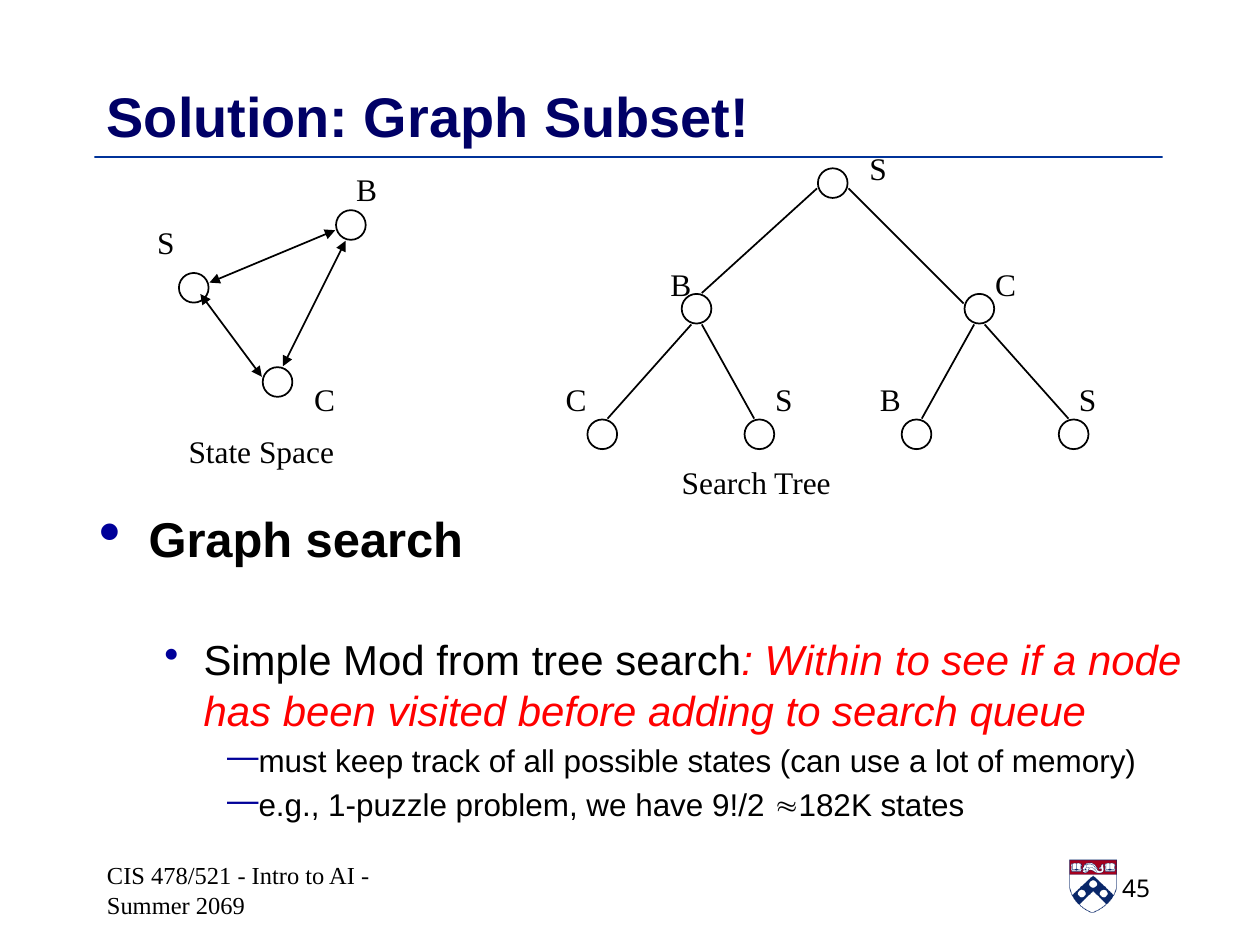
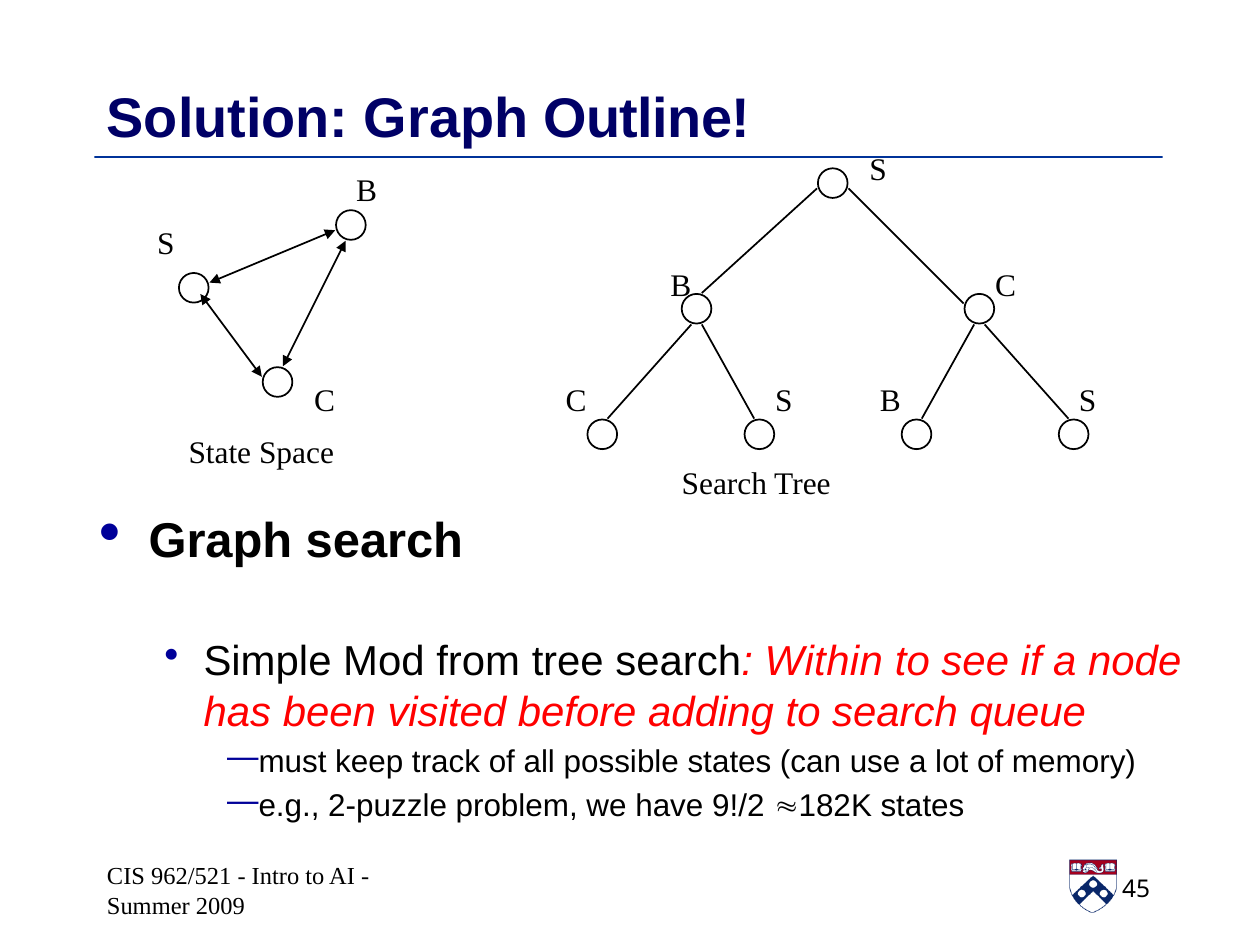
Subset: Subset -> Outline
1-puzzle: 1-puzzle -> 2-puzzle
478/521: 478/521 -> 962/521
2069: 2069 -> 2009
